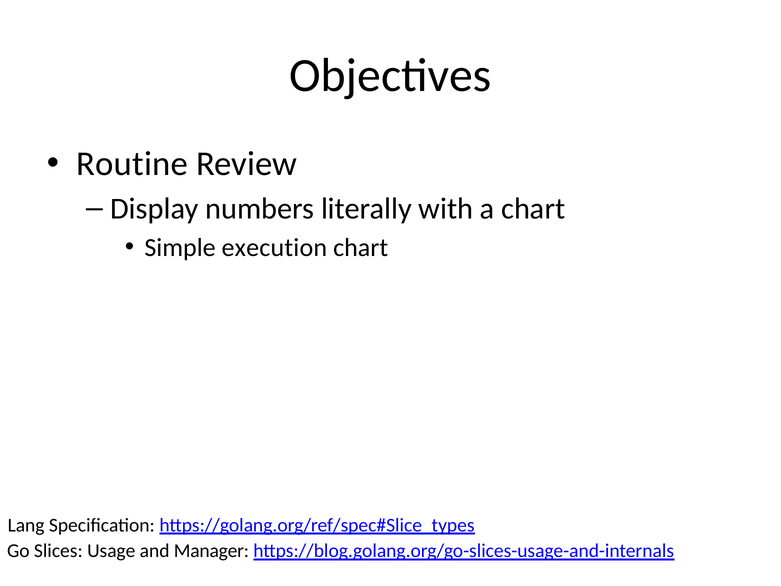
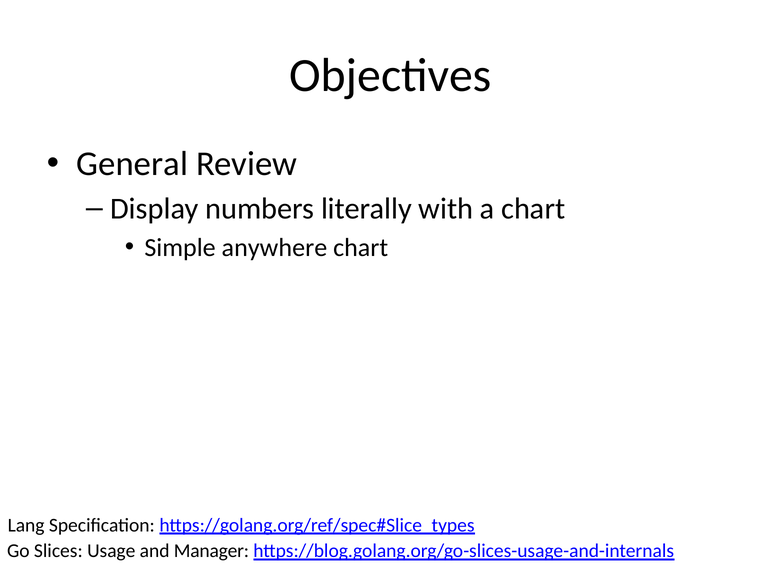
Routine: Routine -> General
execution: execution -> anywhere
